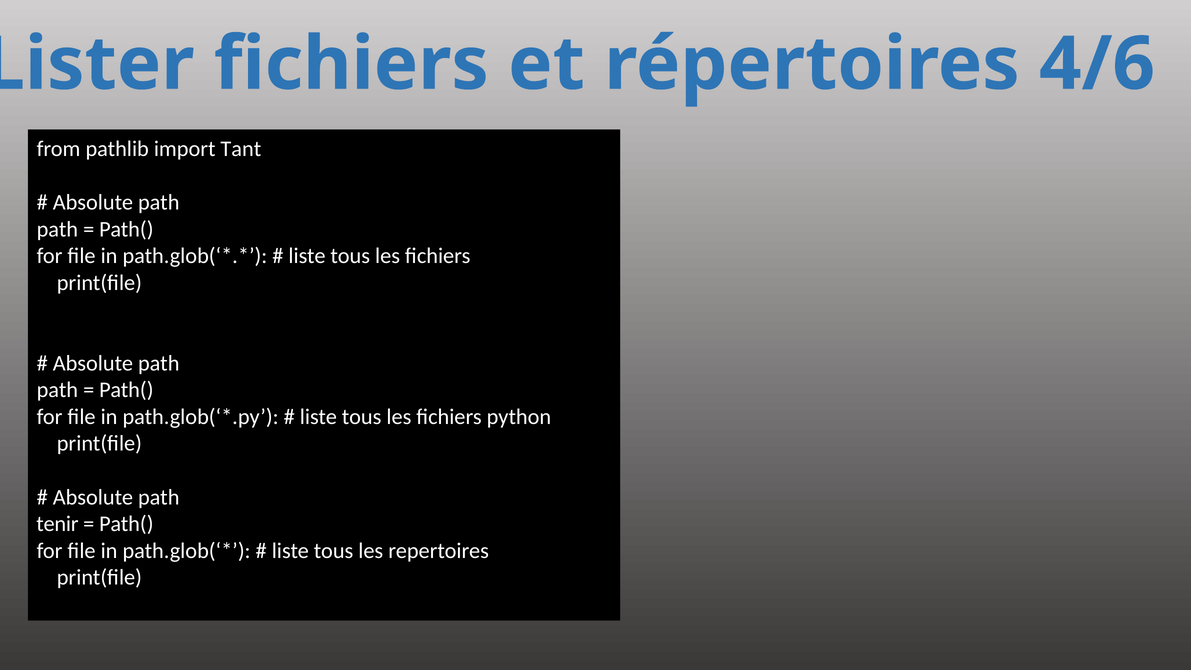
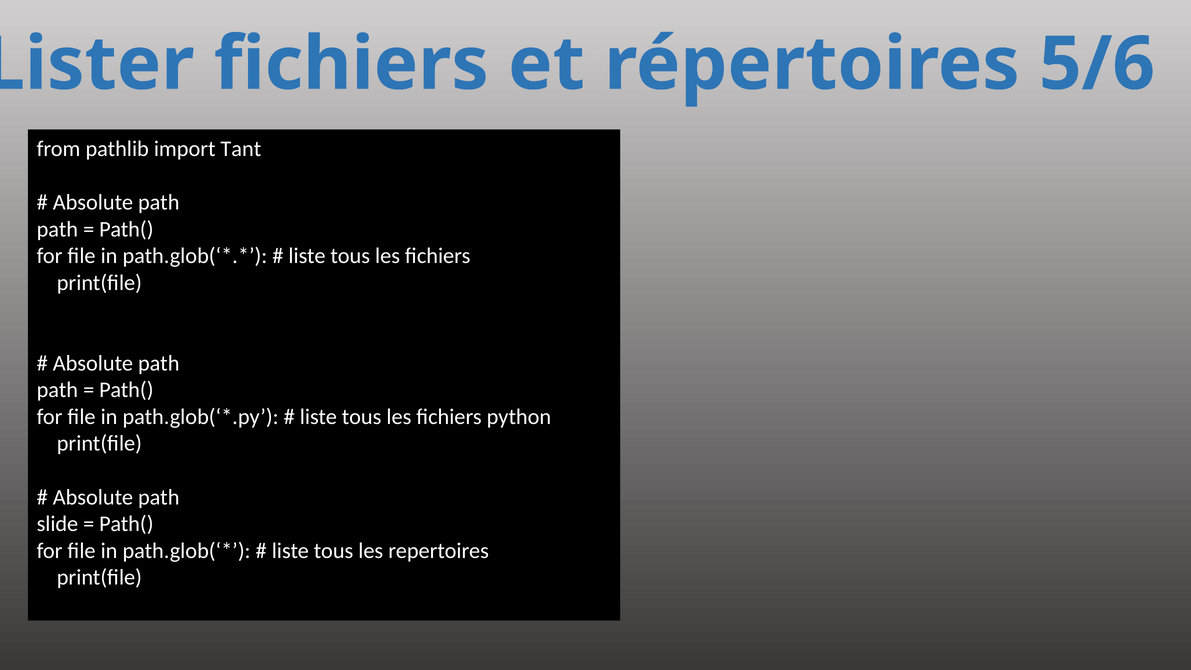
4/6: 4/6 -> 5/6
tenir: tenir -> slide
